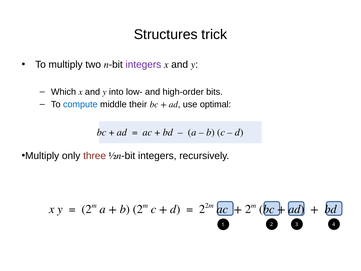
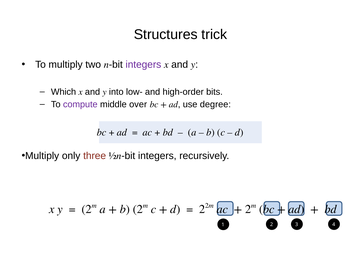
compute colour: blue -> purple
their: their -> over
optimal: optimal -> degree
